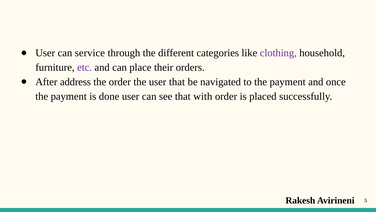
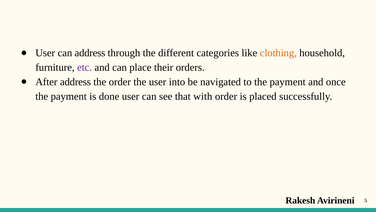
can service: service -> address
clothing colour: purple -> orange
user that: that -> into
